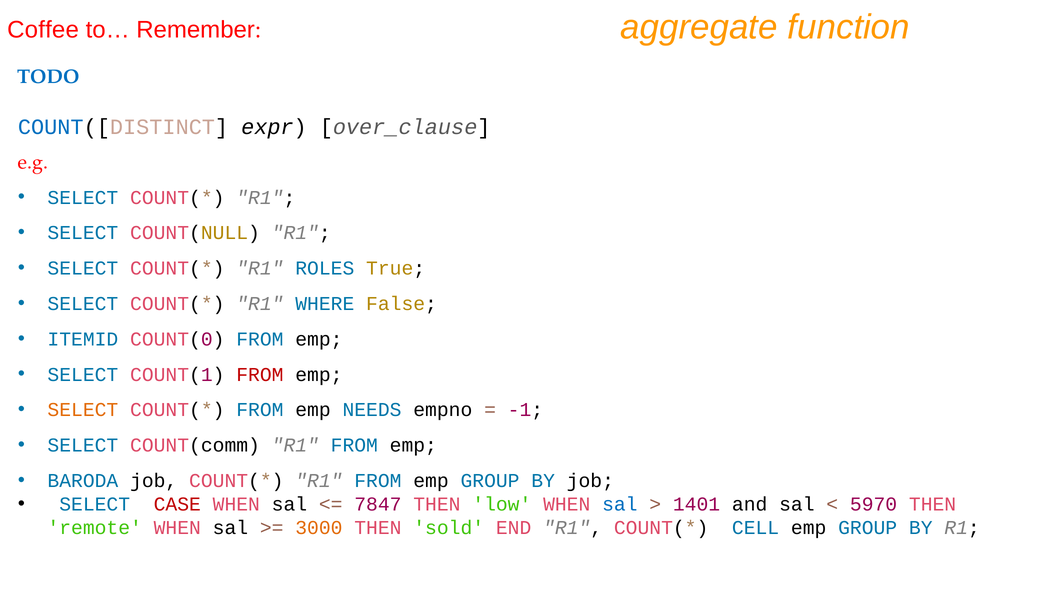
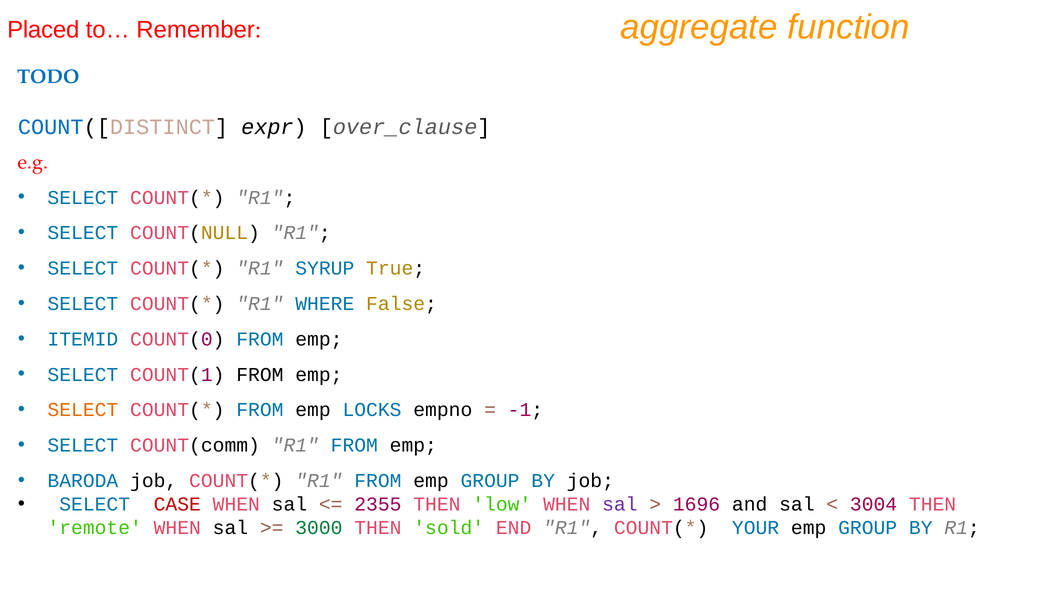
Coffee: Coffee -> Placed
ROLES: ROLES -> SYRUP
FROM at (260, 375) colour: red -> black
NEEDS: NEEDS -> LOCKS
7847: 7847 -> 2355
sal at (620, 504) colour: blue -> purple
1401: 1401 -> 1696
5970: 5970 -> 3004
3000 colour: orange -> green
CELL: CELL -> YOUR
